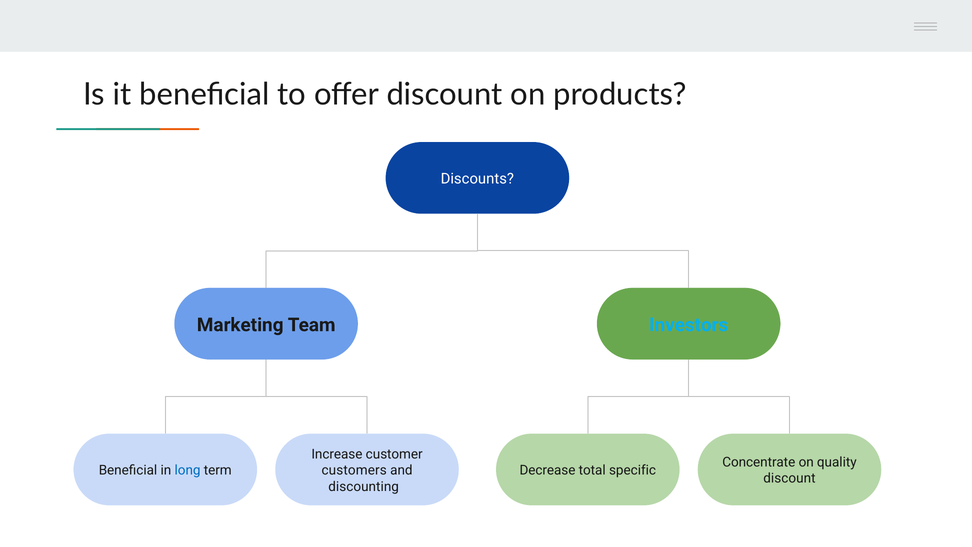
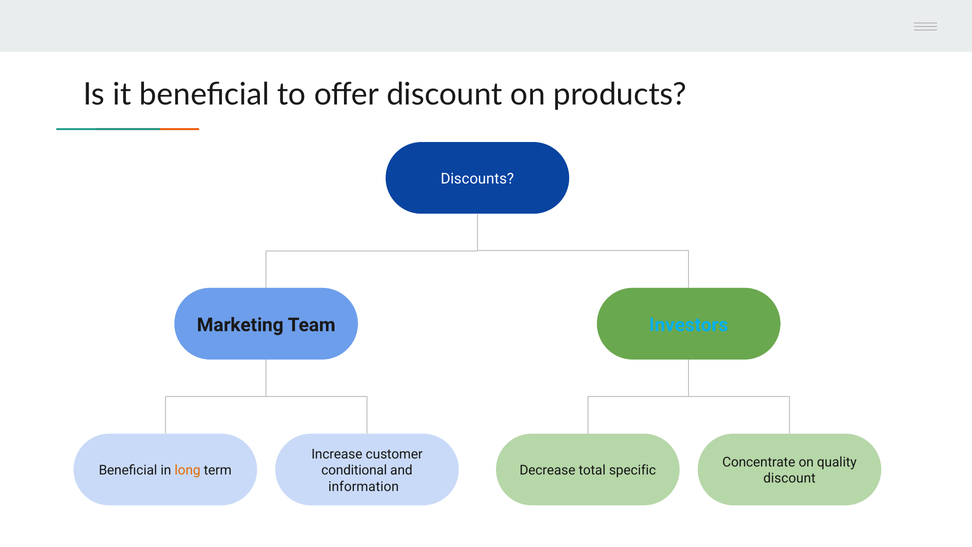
long colour: blue -> orange
customers: customers -> conditional
discounting: discounting -> information
